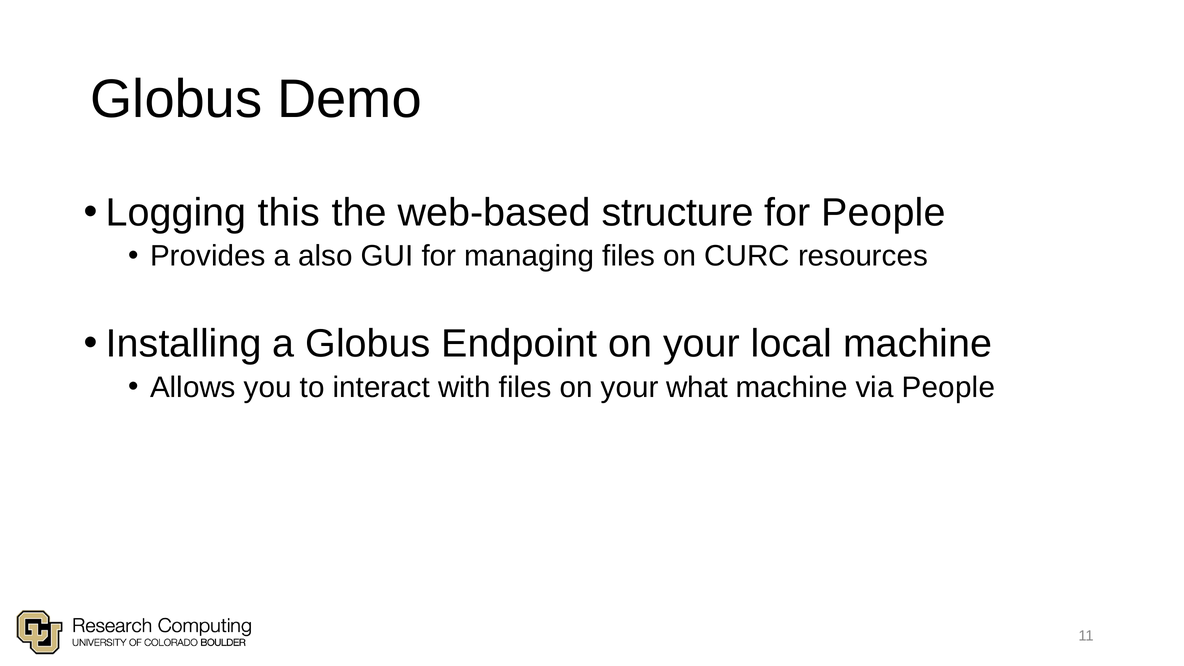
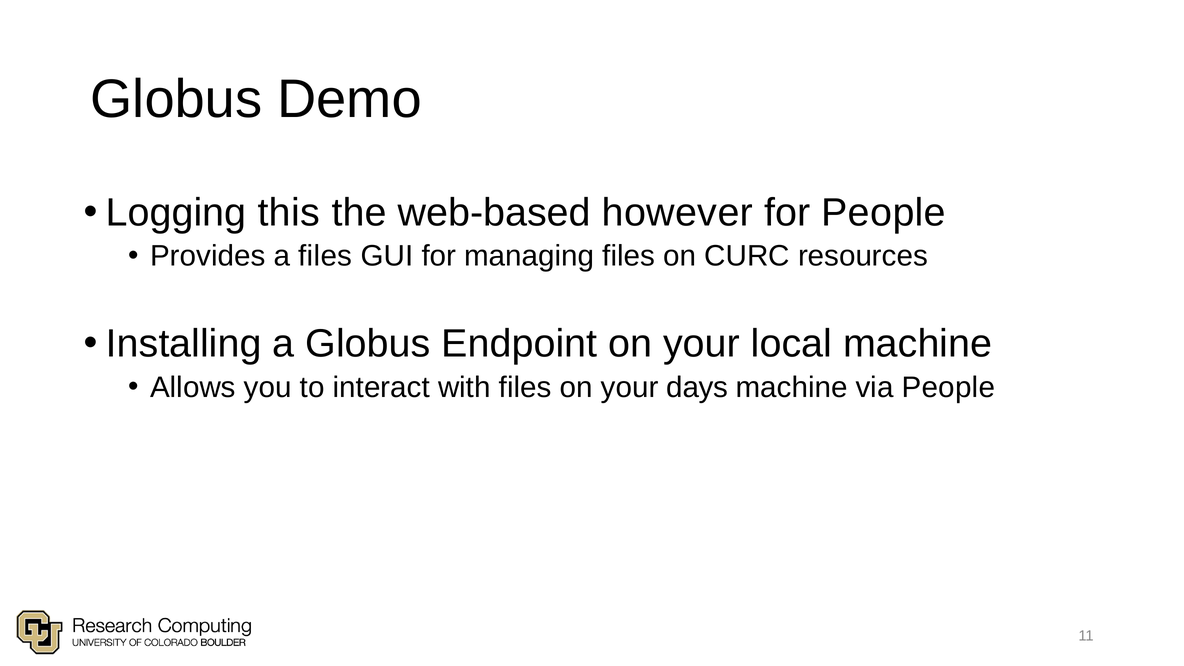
structure: structure -> however
a also: also -> files
what: what -> days
